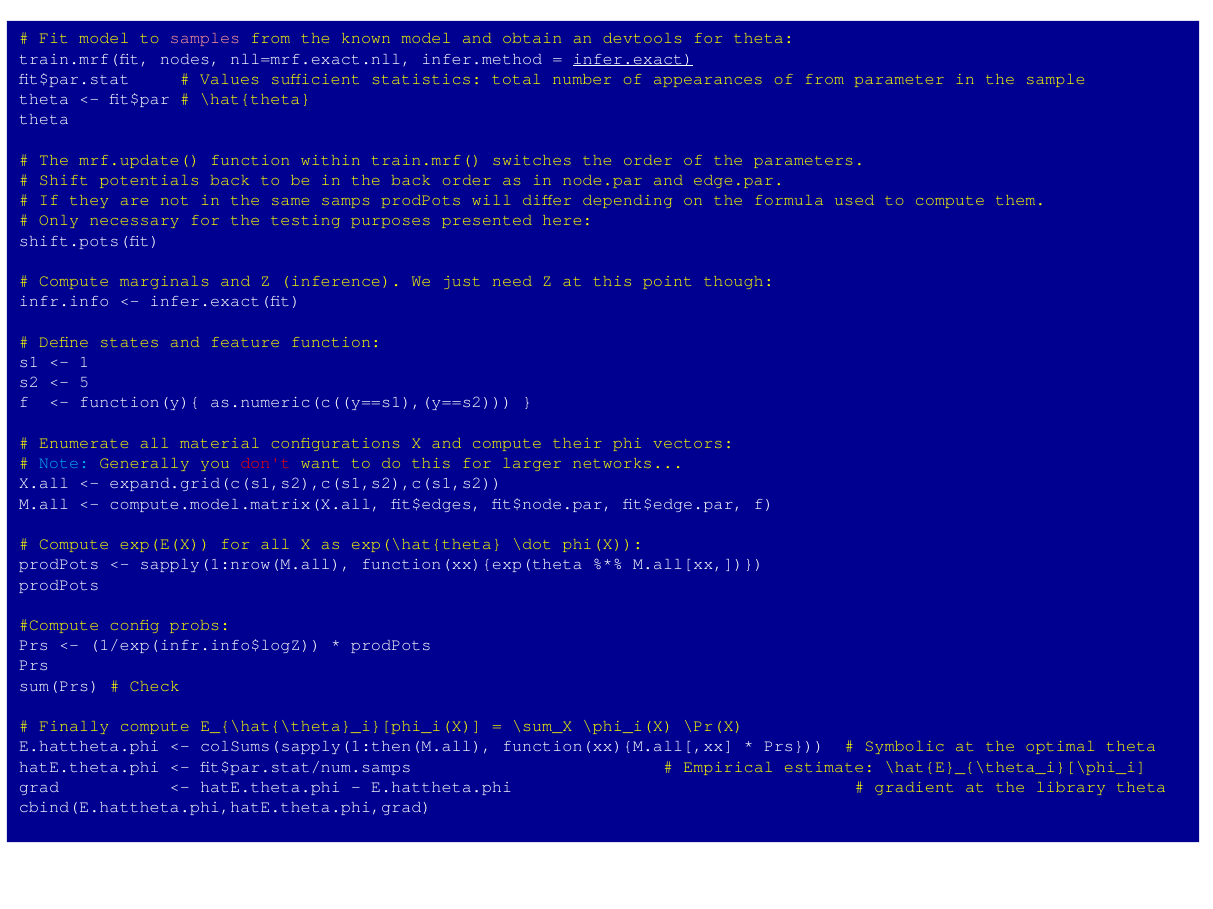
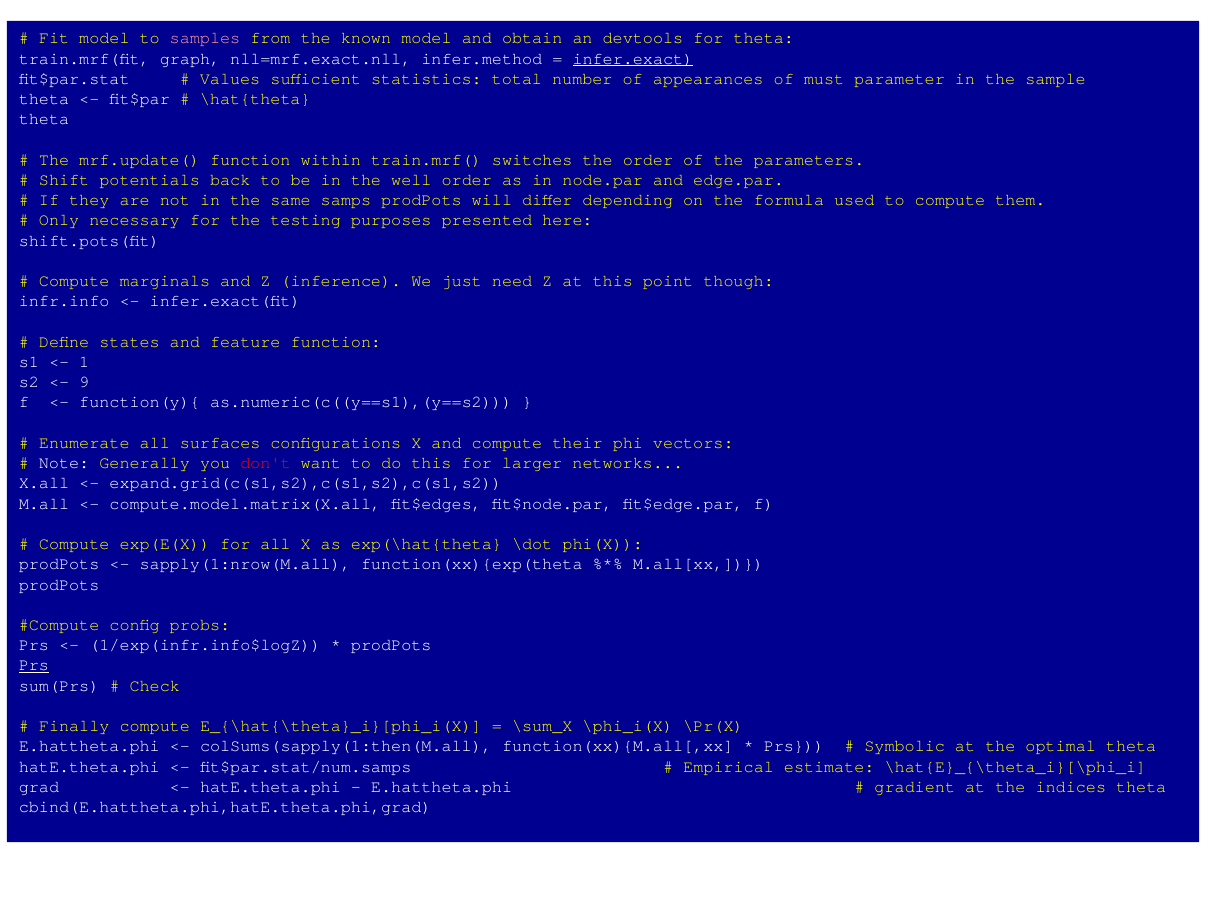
nodes: nodes -> graph
of from: from -> must
the back: back -> well
5: 5 -> 9
material: material -> surfaces
Note colour: light blue -> white
Prs at (34, 666) underline: none -> present
library: library -> indices
